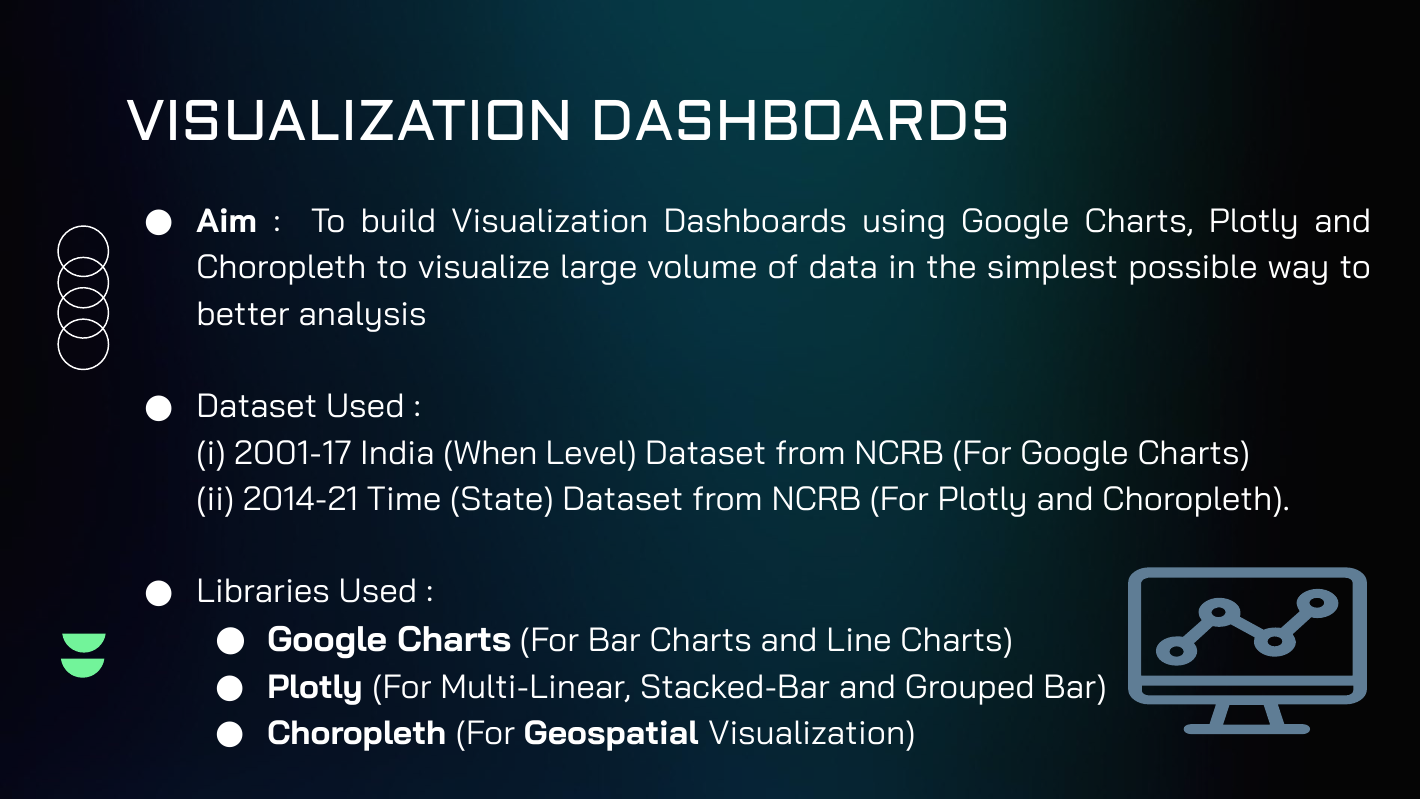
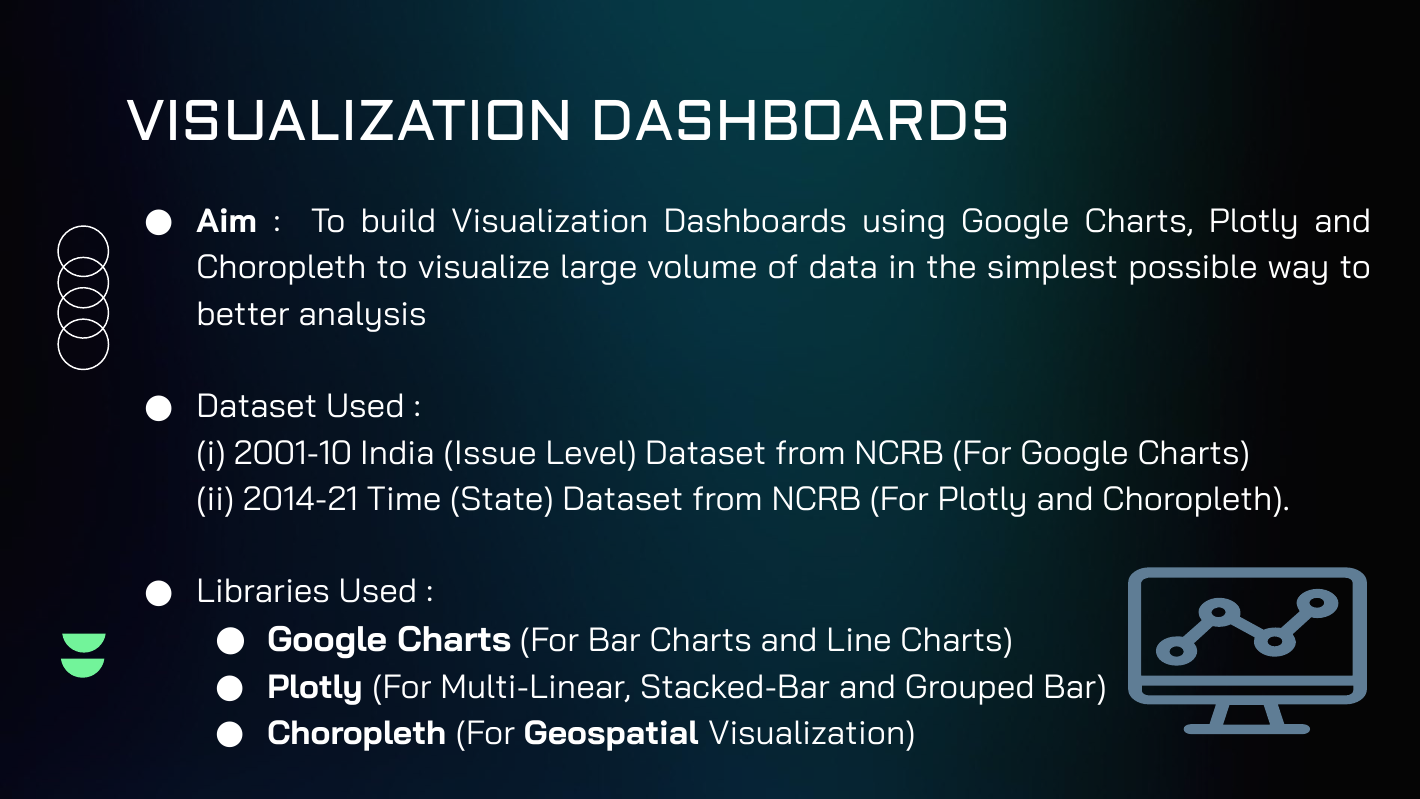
2001-17: 2001-17 -> 2001-10
When: When -> Issue
